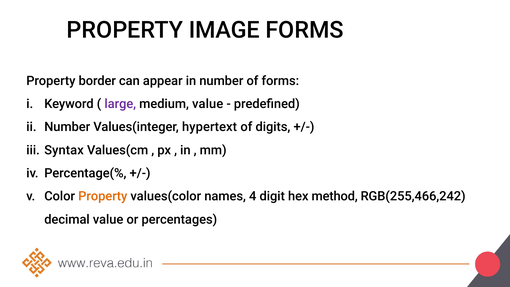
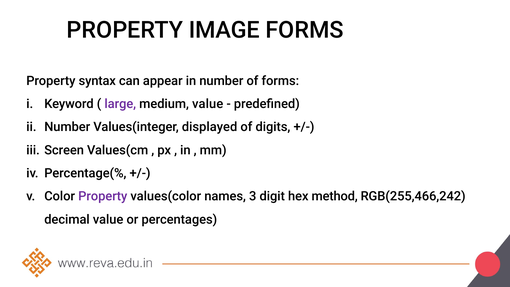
border: border -> syntax
hypertext: hypertext -> displayed
Syntax: Syntax -> Screen
Property at (103, 196) colour: orange -> purple
4: 4 -> 3
